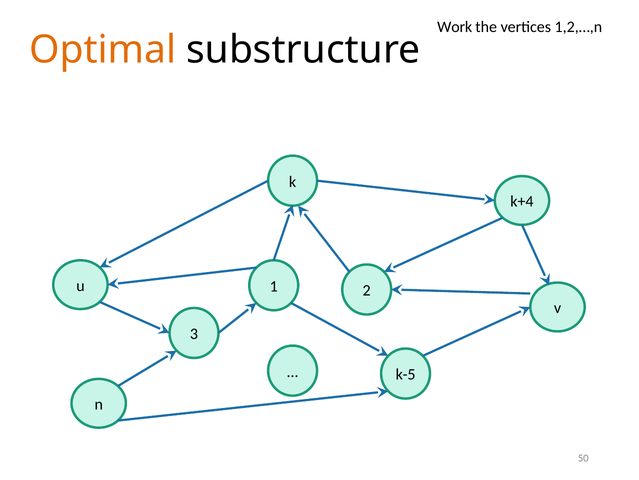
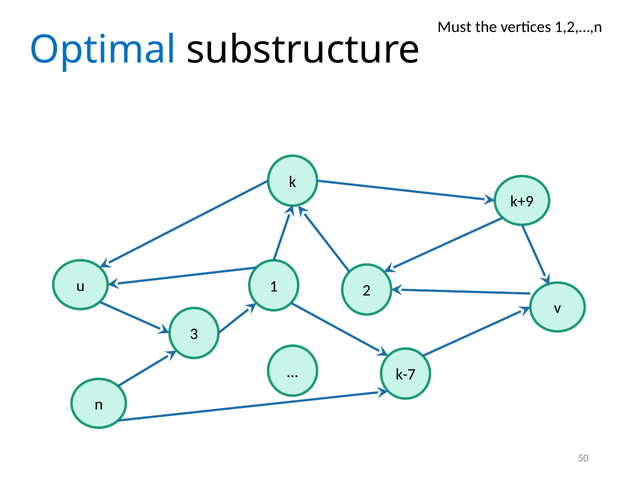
Work: Work -> Must
Optimal colour: orange -> blue
k+4: k+4 -> k+9
k-5: k-5 -> k-7
